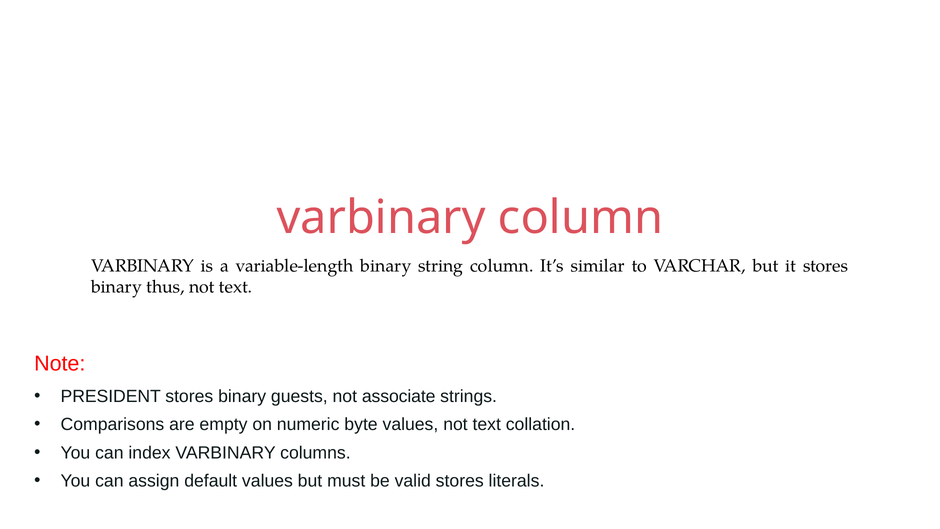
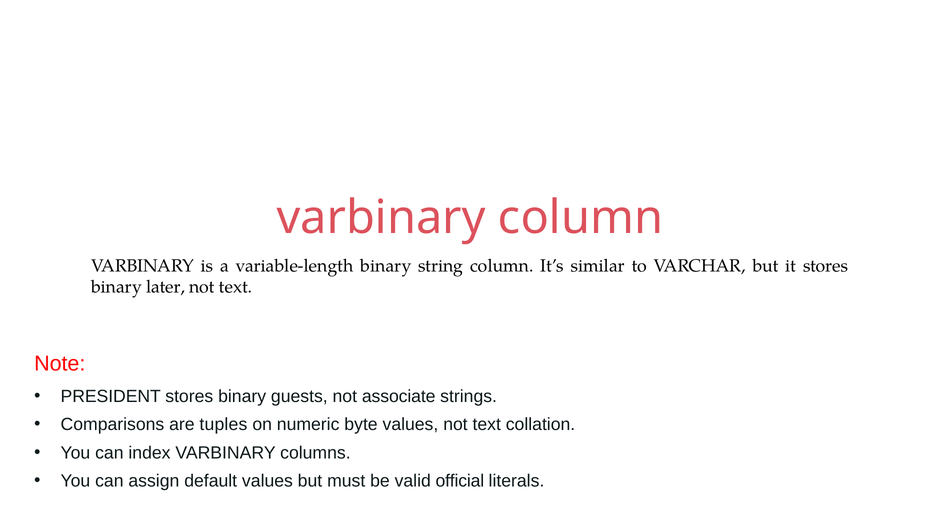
thus: thus -> later
empty: empty -> tuples
valid stores: stores -> official
